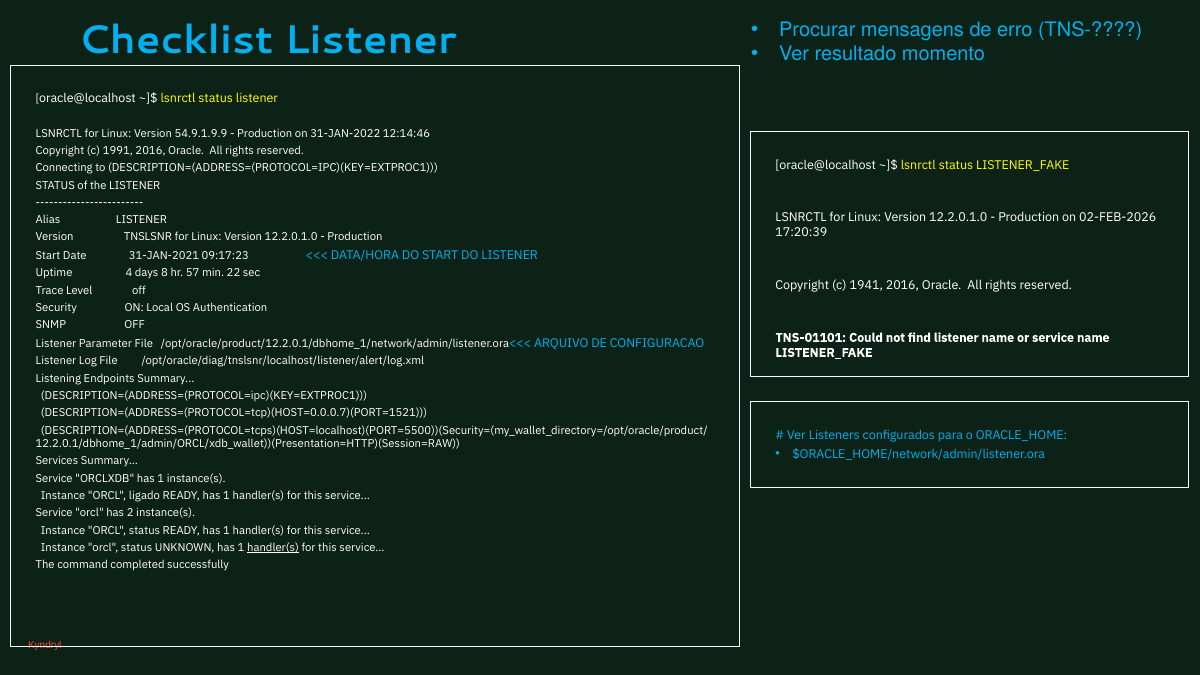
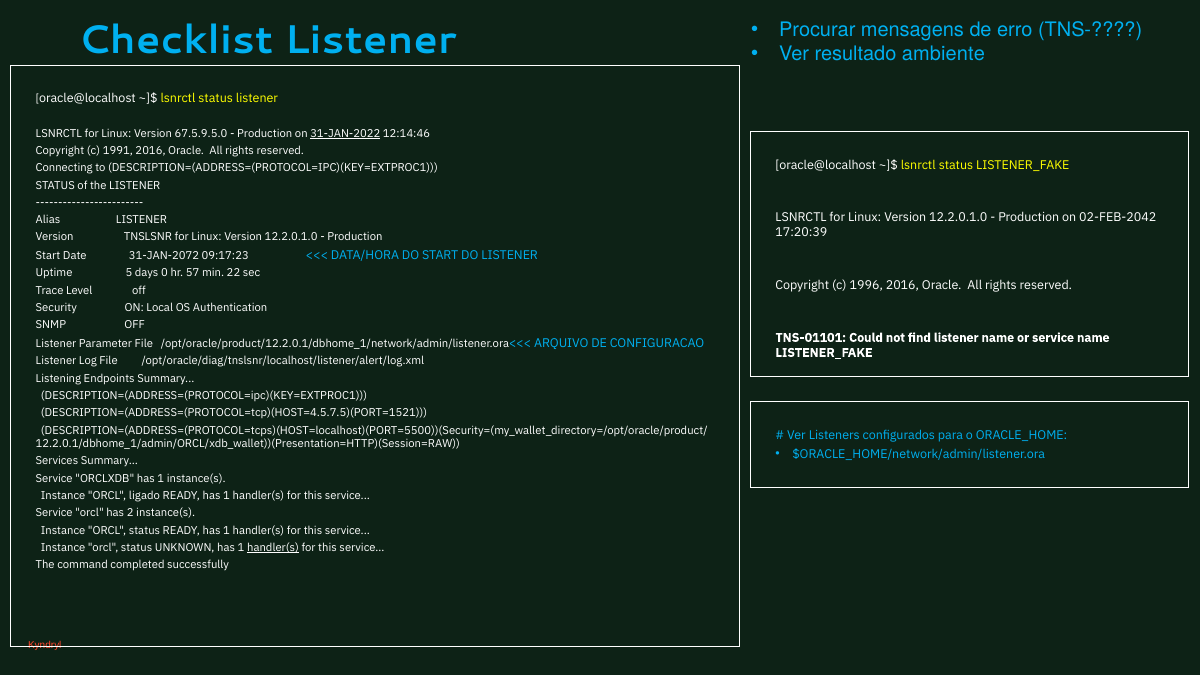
momento: momento -> ambiente
54.9.1.9.9: 54.9.1.9.9 -> 67.5.9.5.0
31-JAN-2022 underline: none -> present
02-FEB-2026: 02-FEB-2026 -> 02-FEB-2042
31-JAN-2021: 31-JAN-2021 -> 31-JAN-2072
4: 4 -> 5
8: 8 -> 0
1941: 1941 -> 1996
DESCRIPTION=(ADDRESS=(PROTOCOL=tcp)(HOST=0.0.0.7)(PORT=1521: DESCRIPTION=(ADDRESS=(PROTOCOL=tcp)(HOST=0.0.0.7)(PORT=1521 -> DESCRIPTION=(ADDRESS=(PROTOCOL=tcp)(HOST=4.5.7.5)(PORT=1521
